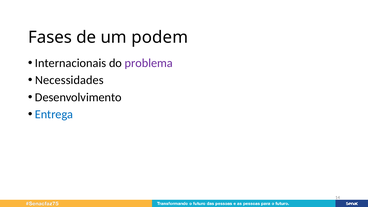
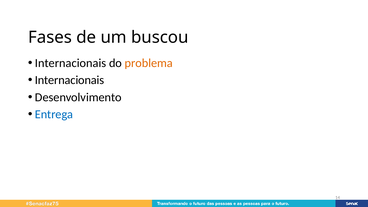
podem: podem -> buscou
problema colour: purple -> orange
Necessidades at (69, 80): Necessidades -> Internacionais
